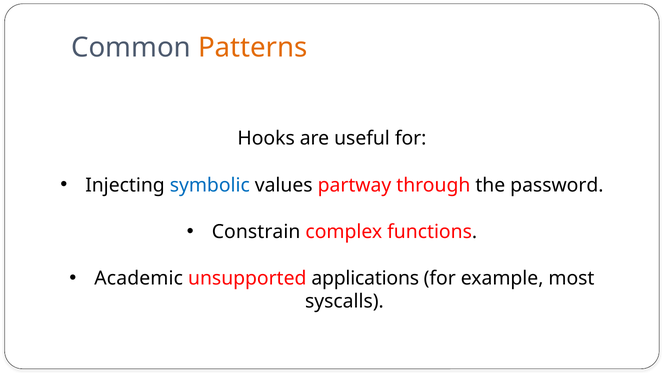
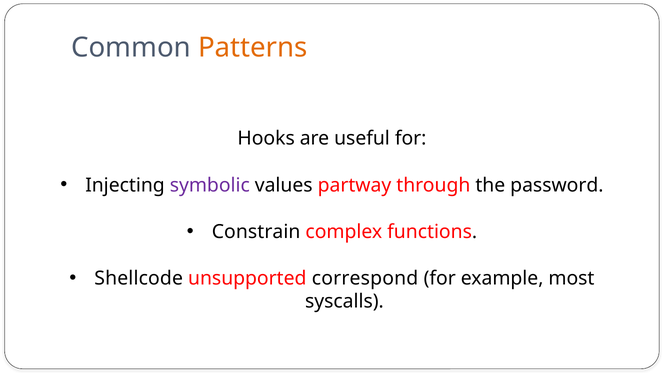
symbolic colour: blue -> purple
Academic: Academic -> Shellcode
applications: applications -> correspond
